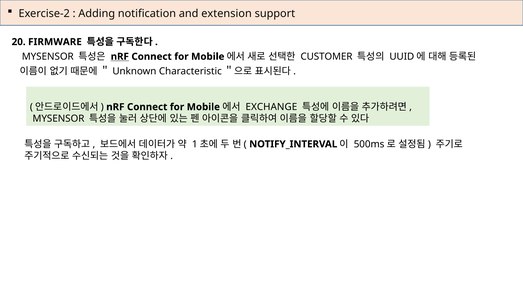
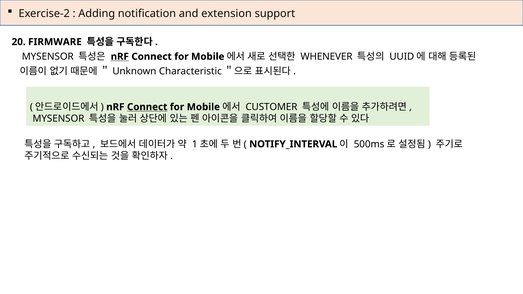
CUSTOMER: CUSTOMER -> WHENEVER
Connect at (147, 107) underline: none -> present
EXCHANGE: EXCHANGE -> CUSTOMER
